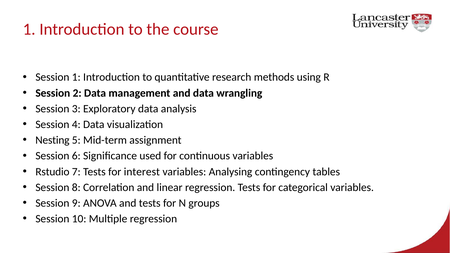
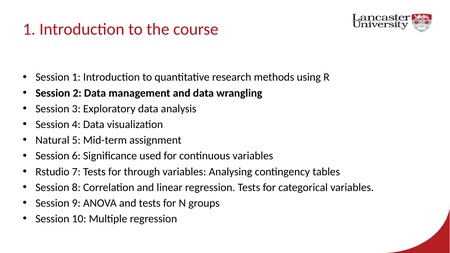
Nesting: Nesting -> Natural
interest: interest -> through
